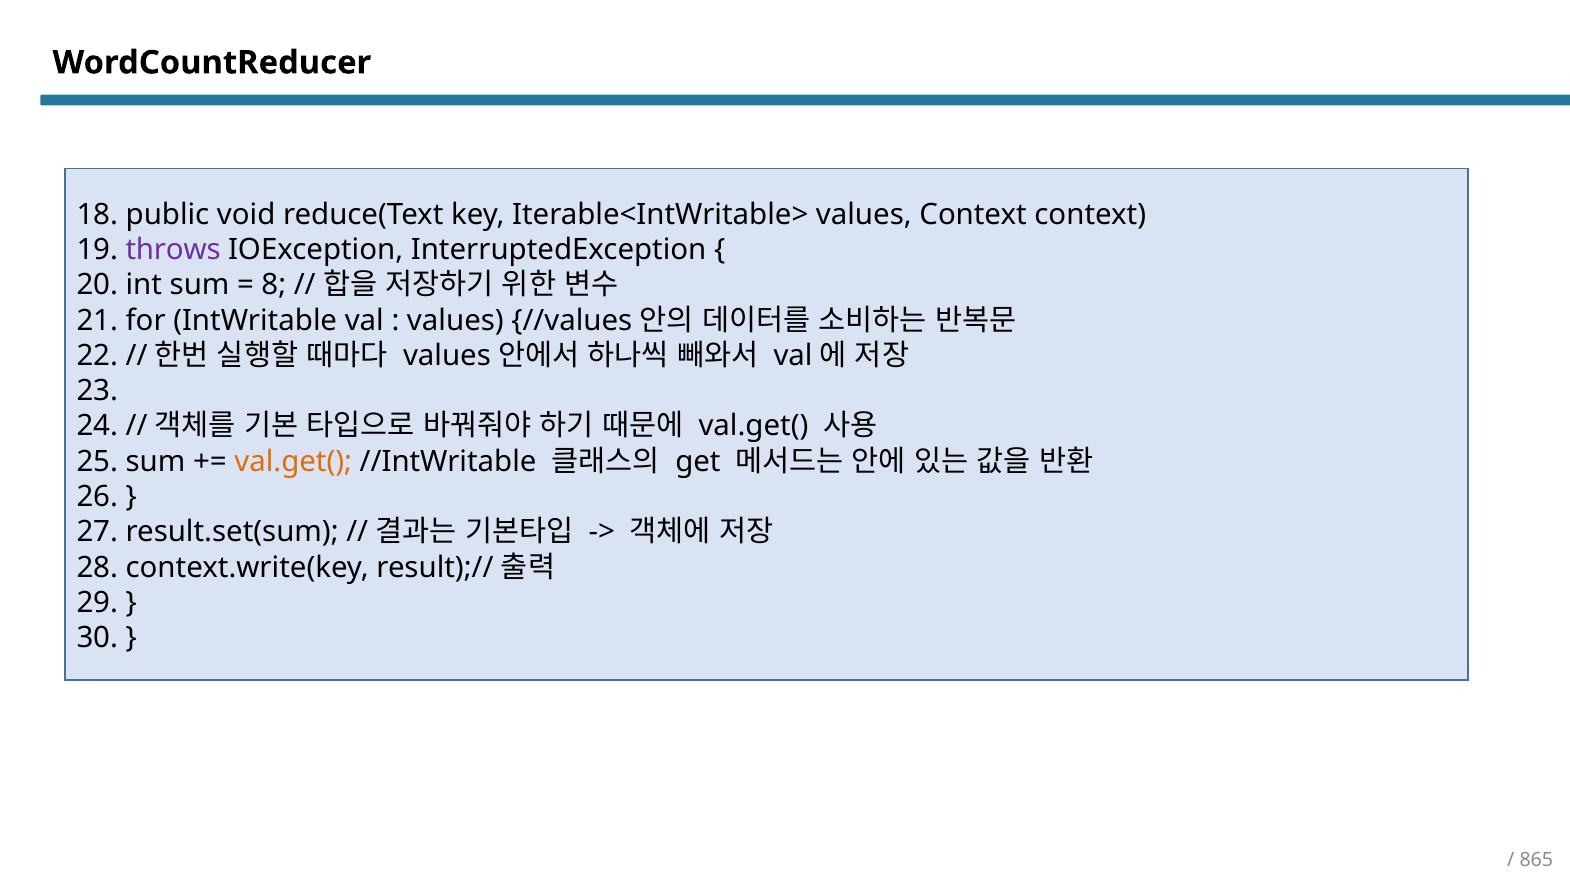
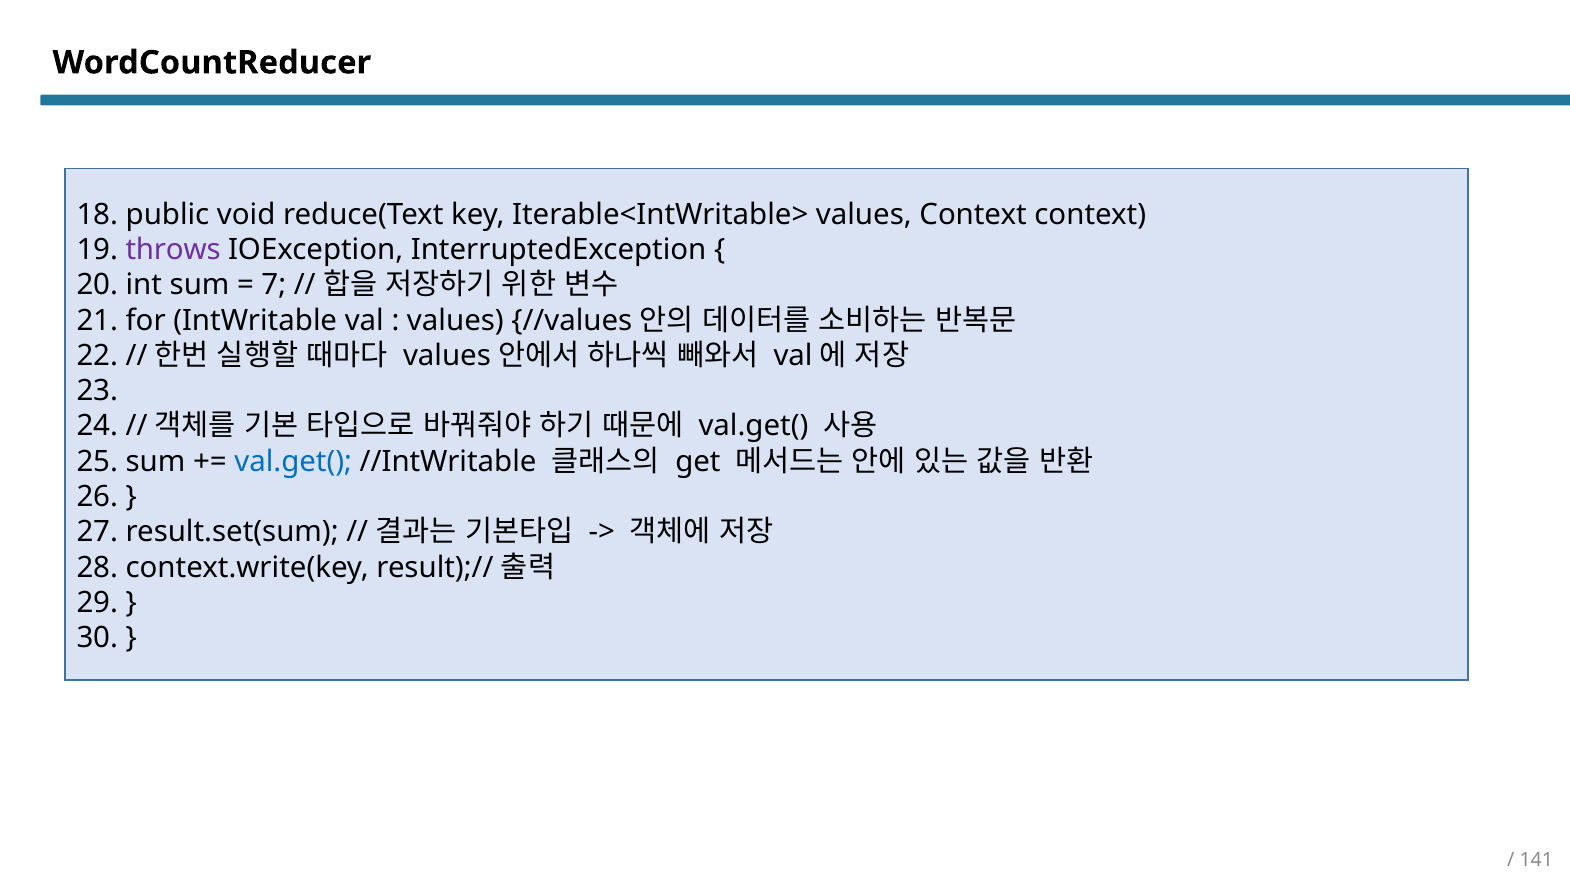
8: 8 -> 7
val.get( at (293, 462) colour: orange -> blue
865: 865 -> 141
